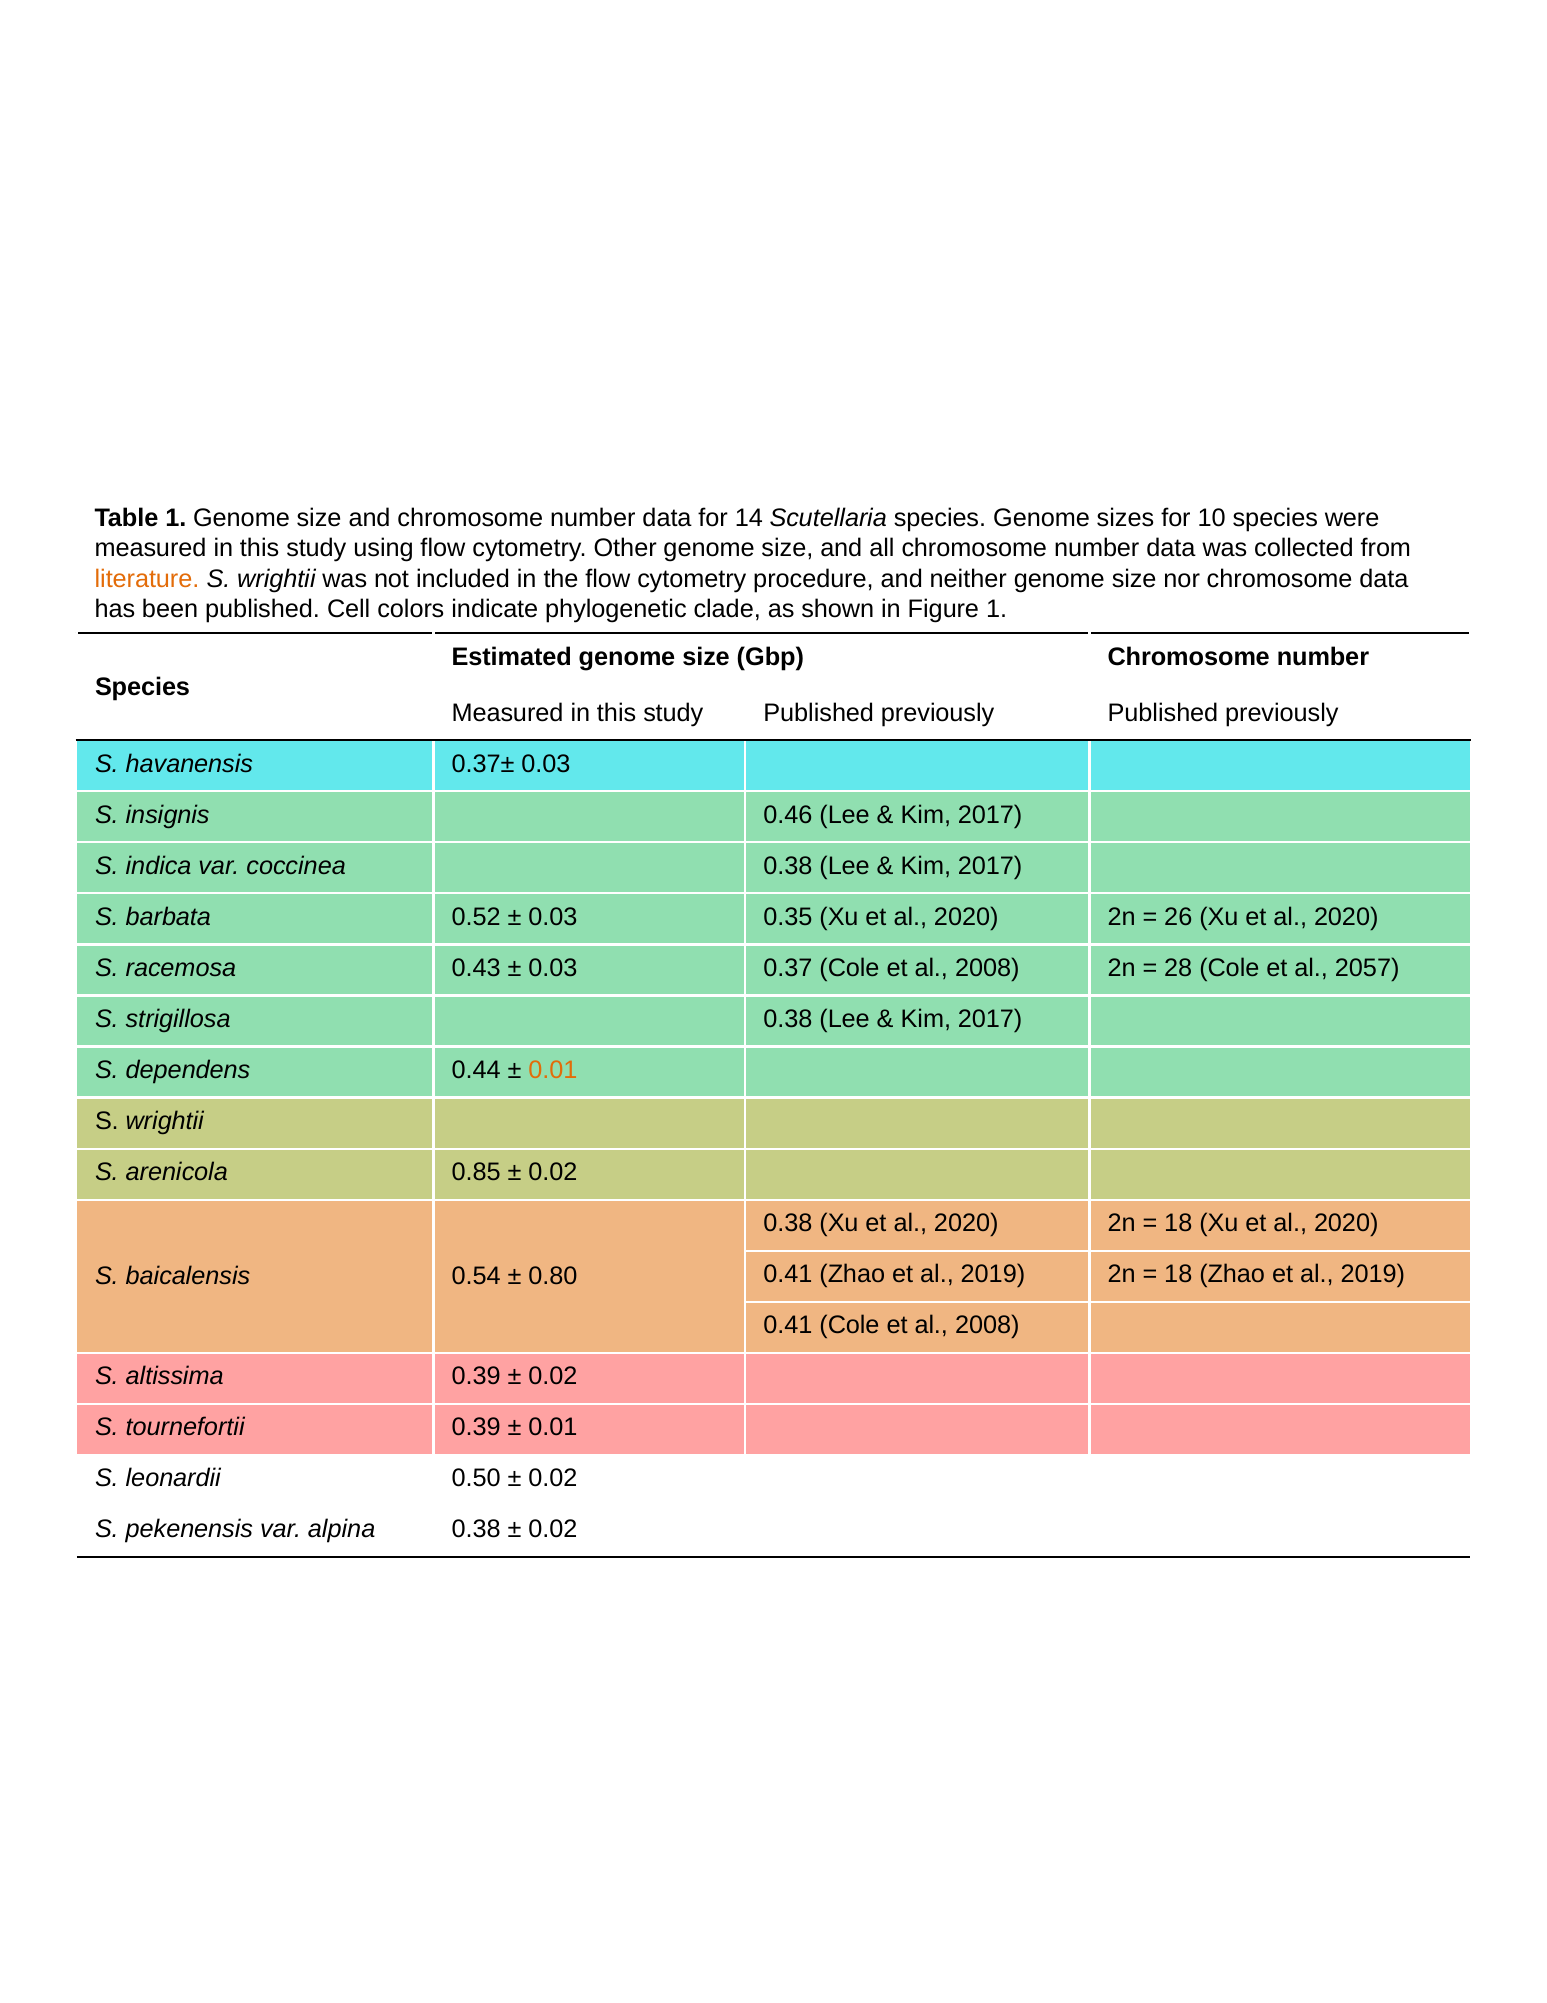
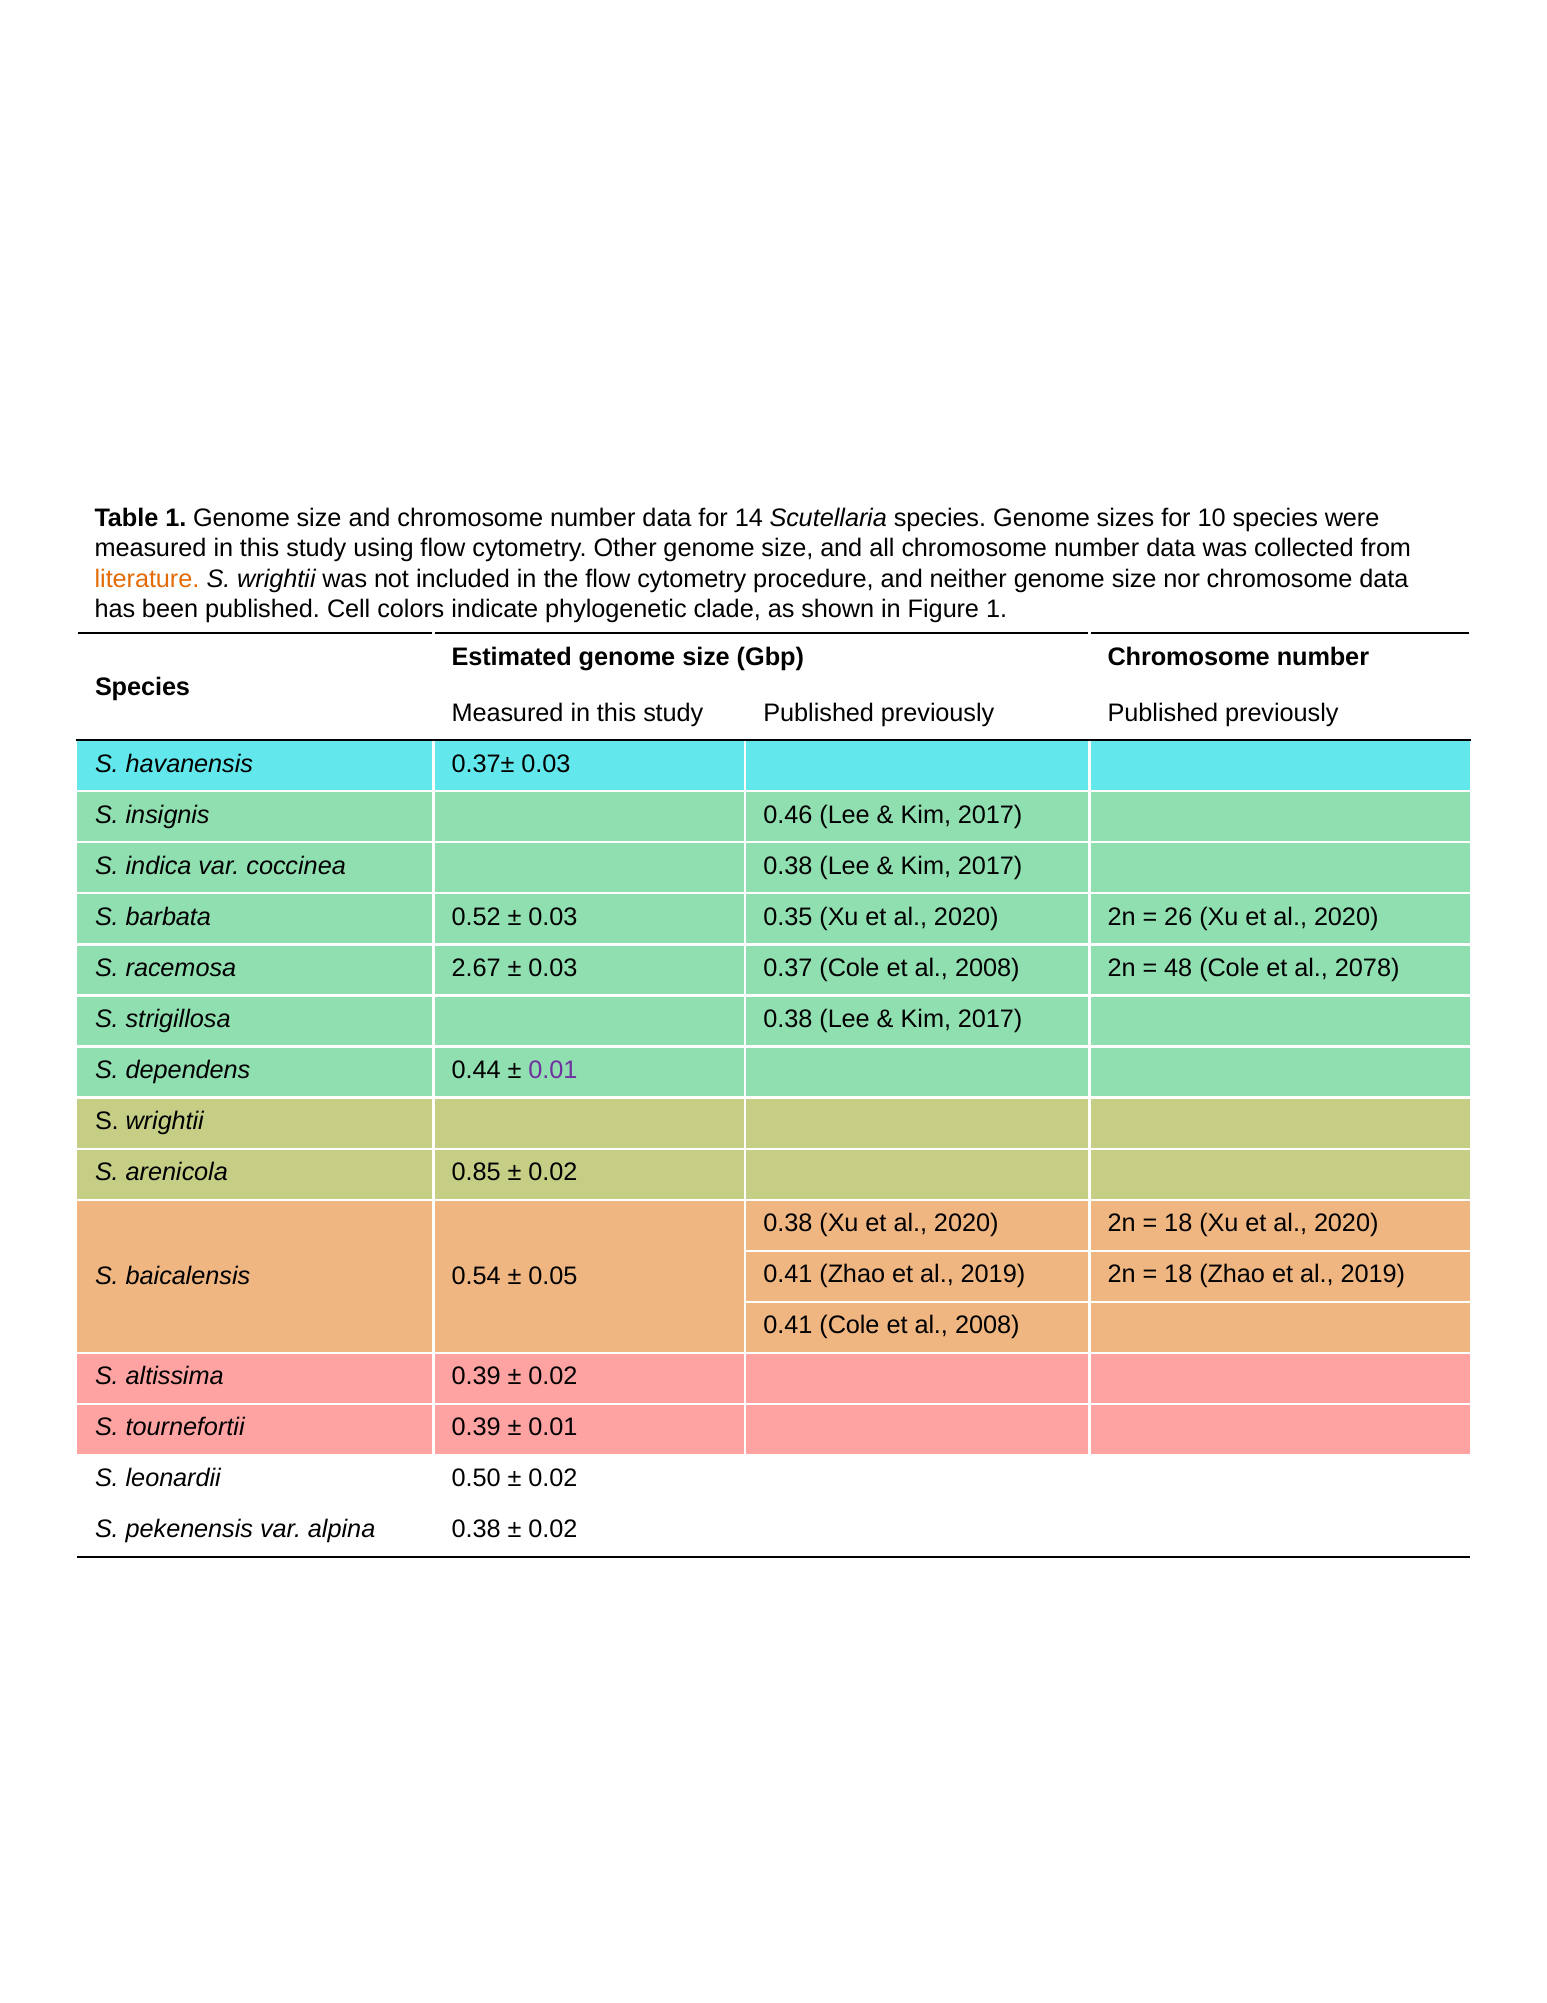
0.43: 0.43 -> 2.67
28: 28 -> 48
2057: 2057 -> 2078
0.01 at (553, 1070) colour: orange -> purple
0.80: 0.80 -> 0.05
